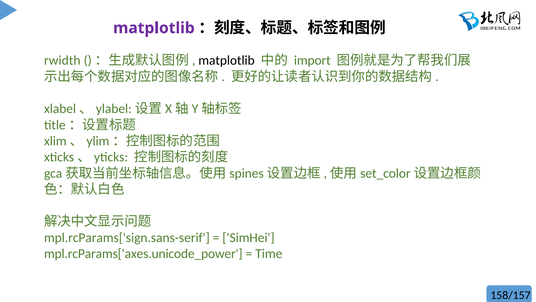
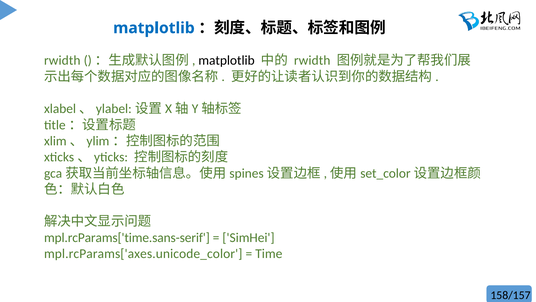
matplotlib at (154, 28) colour: purple -> blue
import at (312, 60): import -> rwidth
mpl.rcParams['sign.sans-serif: mpl.rcParams['sign.sans-serif -> mpl.rcParams['time.sans-serif
mpl.rcParams['axes.unicode_power: mpl.rcParams['axes.unicode_power -> mpl.rcParams['axes.unicode_color
